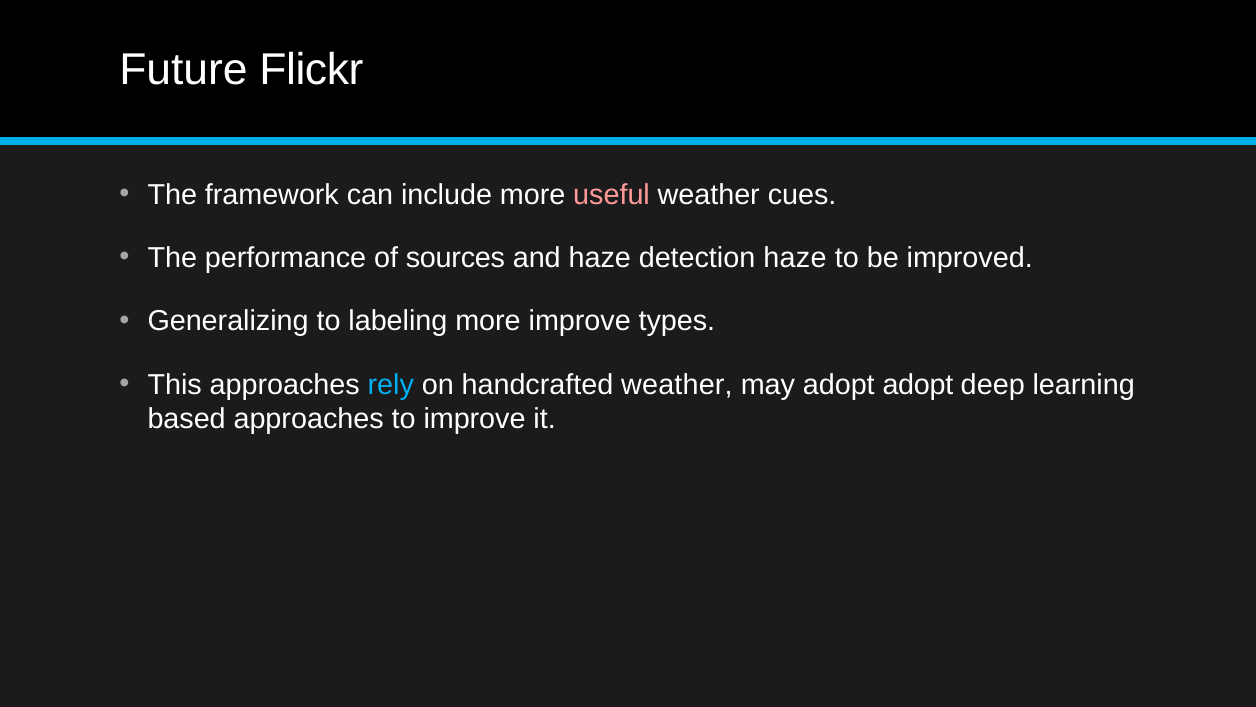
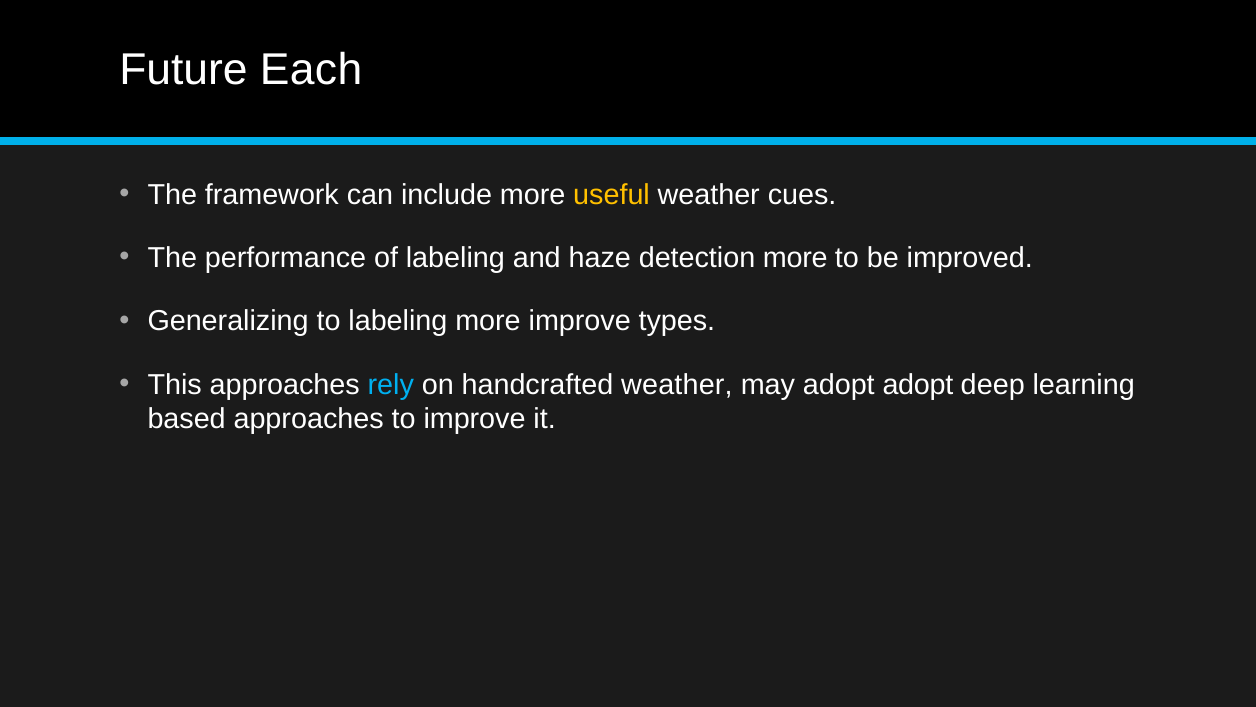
Flickr: Flickr -> Each
useful colour: pink -> yellow
of sources: sources -> labeling
detection haze: haze -> more
